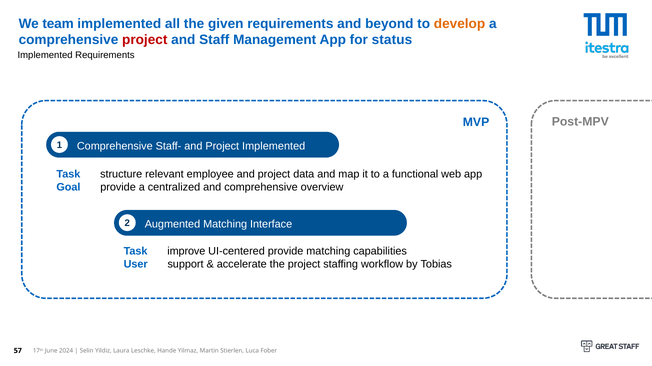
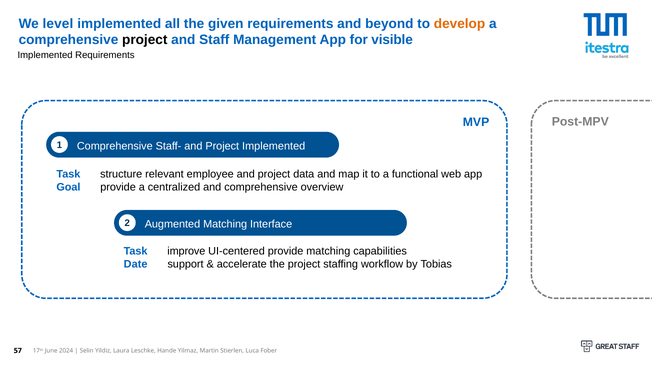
team: team -> level
project at (145, 40) colour: red -> black
status: status -> visible
User: User -> Date
